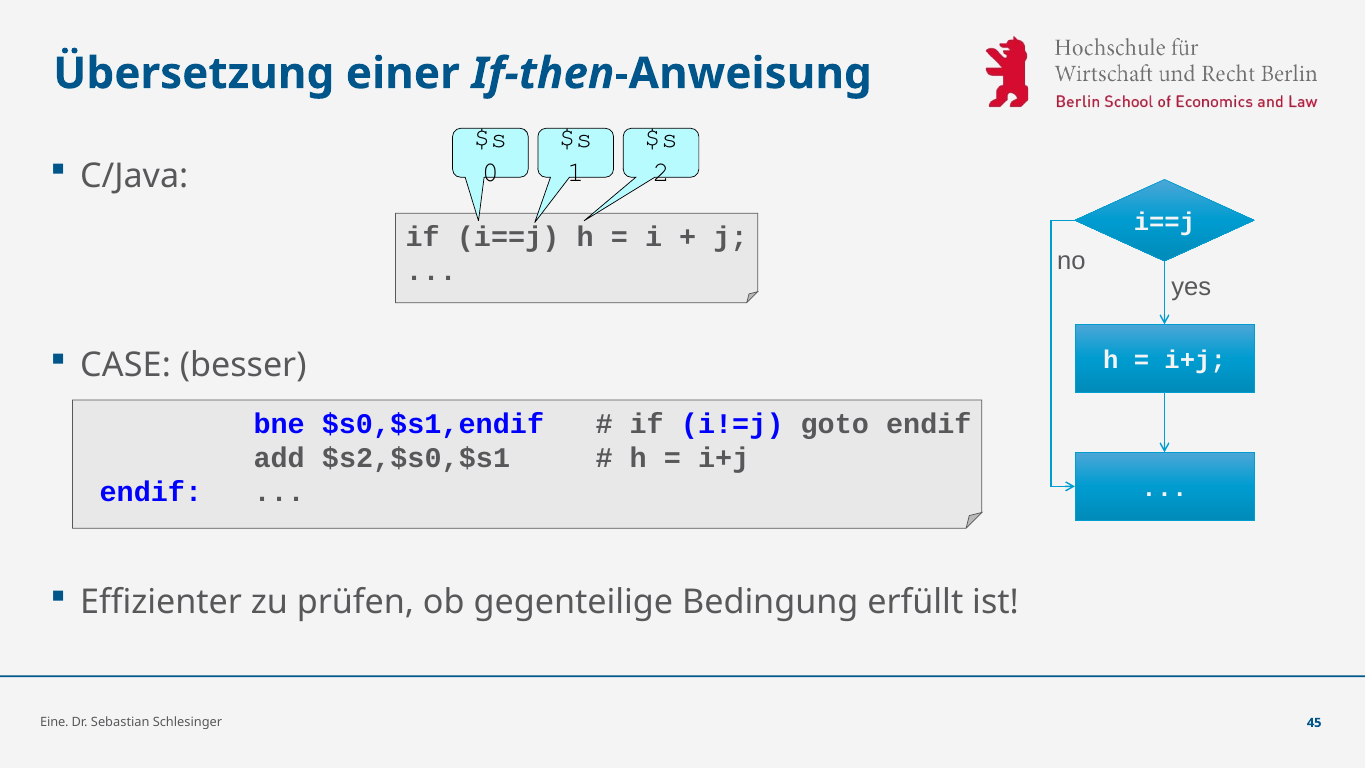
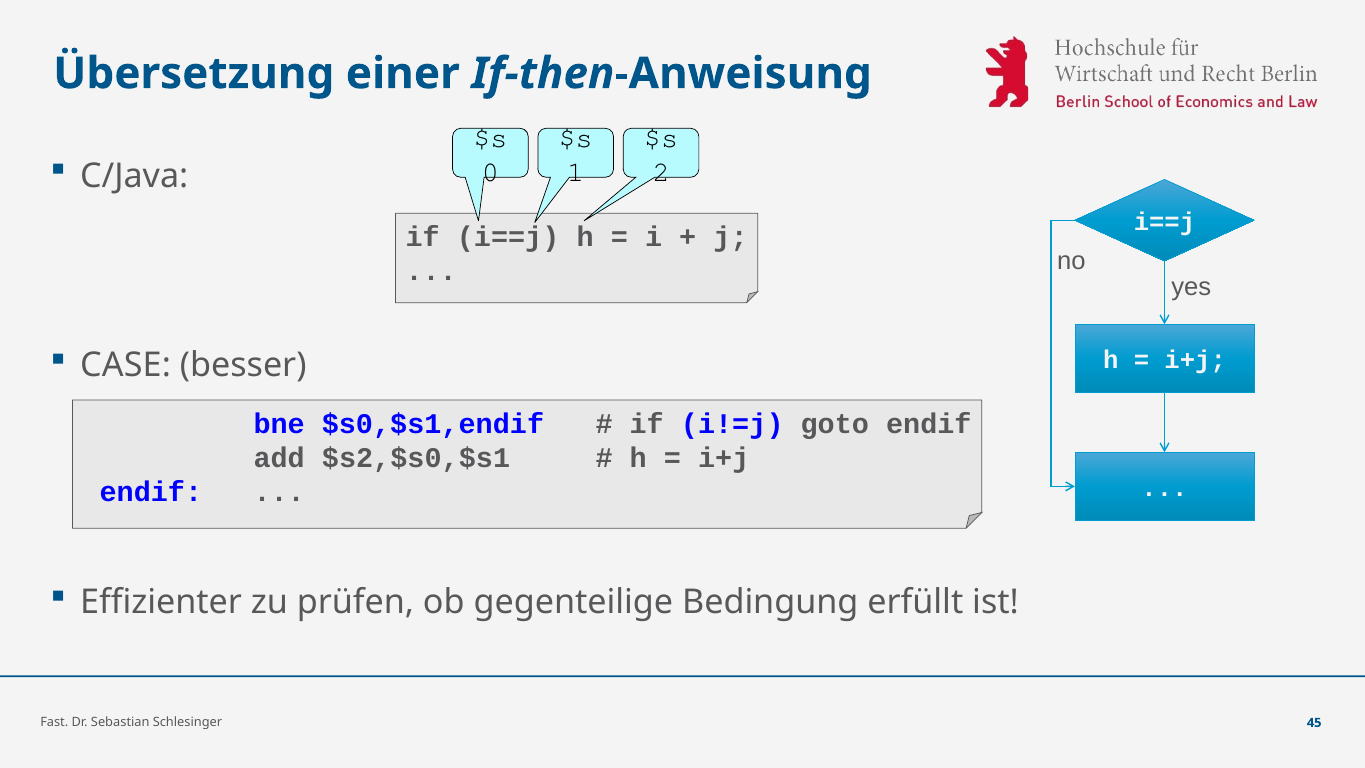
Eine: Eine -> Fast
